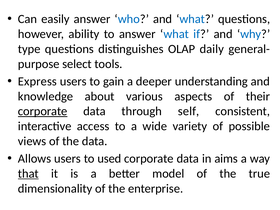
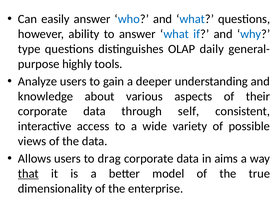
select: select -> highly
Express: Express -> Analyze
corporate at (43, 111) underline: present -> none
used: used -> drag
